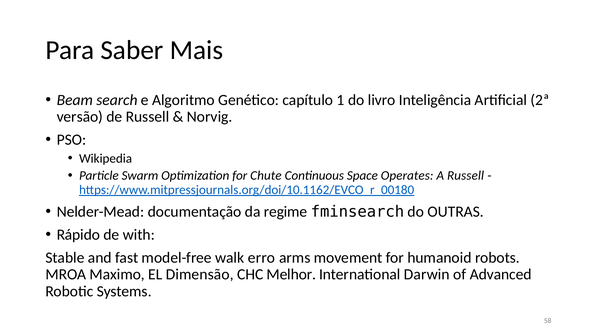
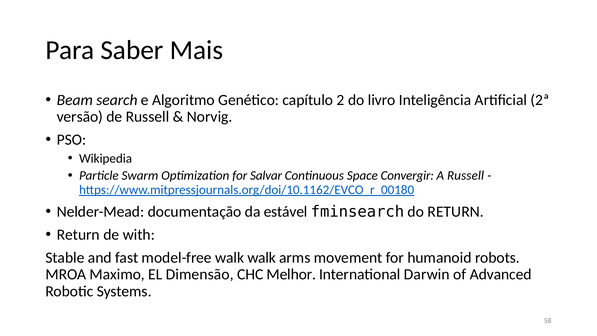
1: 1 -> 2
Chute: Chute -> Salvar
Operates: Operates -> Convergir
regime: regime -> estável
do OUTRAS: OUTRAS -> RETURN
Rápido at (78, 235): Rápido -> Return
walk erro: erro -> walk
